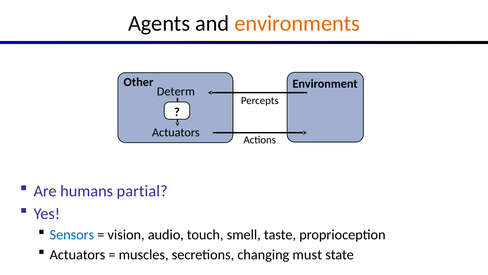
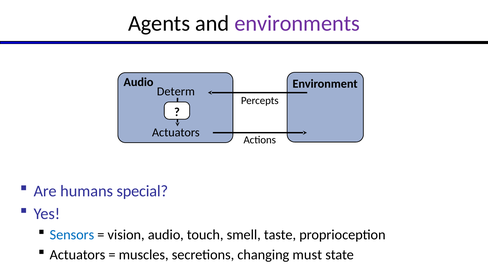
environments colour: orange -> purple
Other at (138, 82): Other -> Audio
partial: partial -> special
